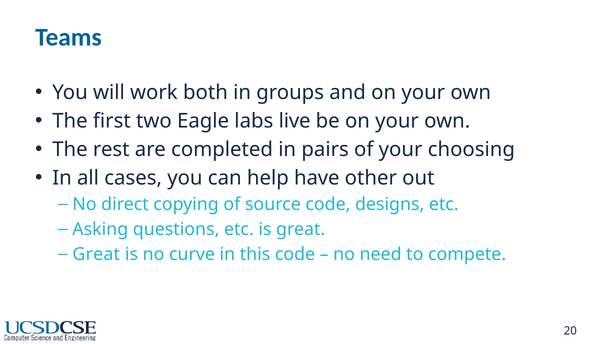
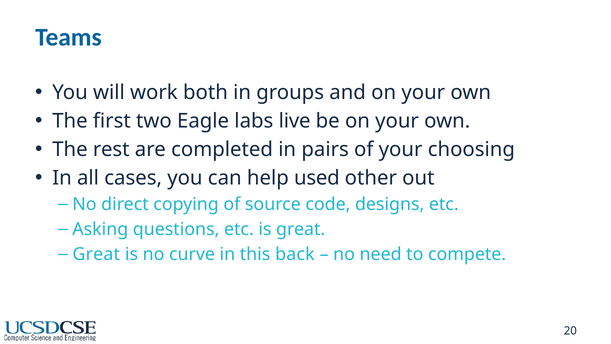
have: have -> used
this code: code -> back
